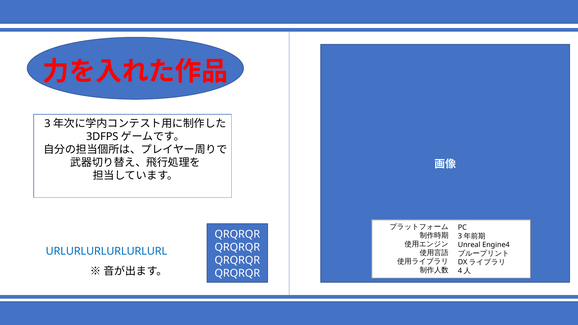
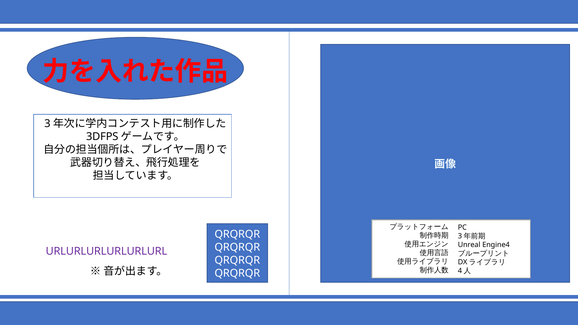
URLURLURLURLURLURL colour: blue -> purple
